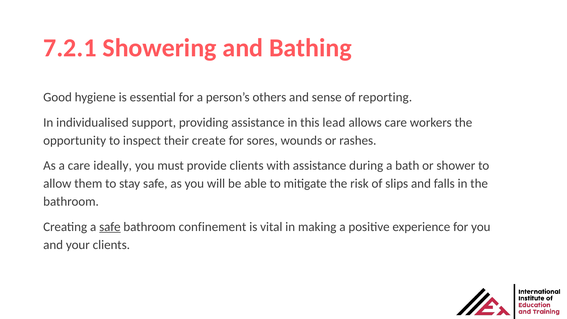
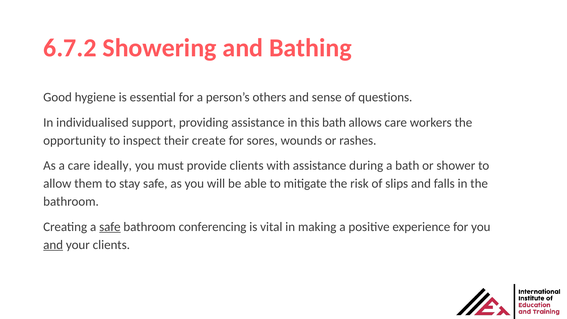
7.2.1: 7.2.1 -> 6.7.2
reporting: reporting -> questions
this lead: lead -> bath
confinement: confinement -> conferencing
and at (53, 245) underline: none -> present
